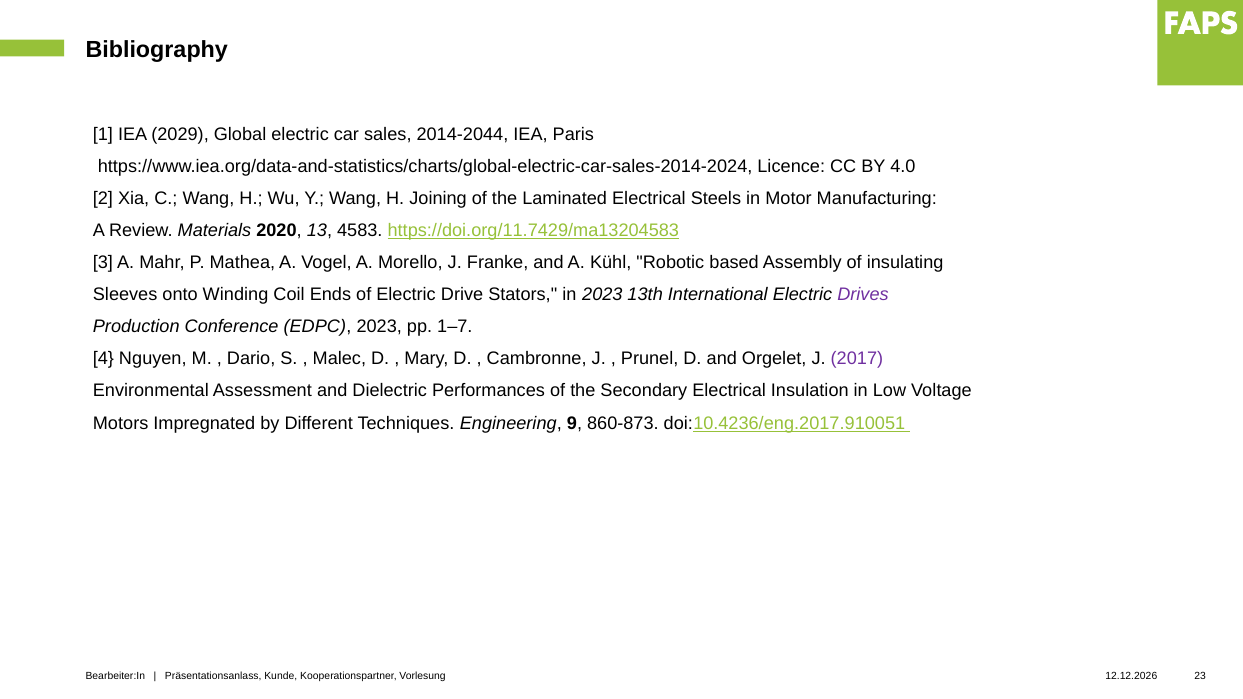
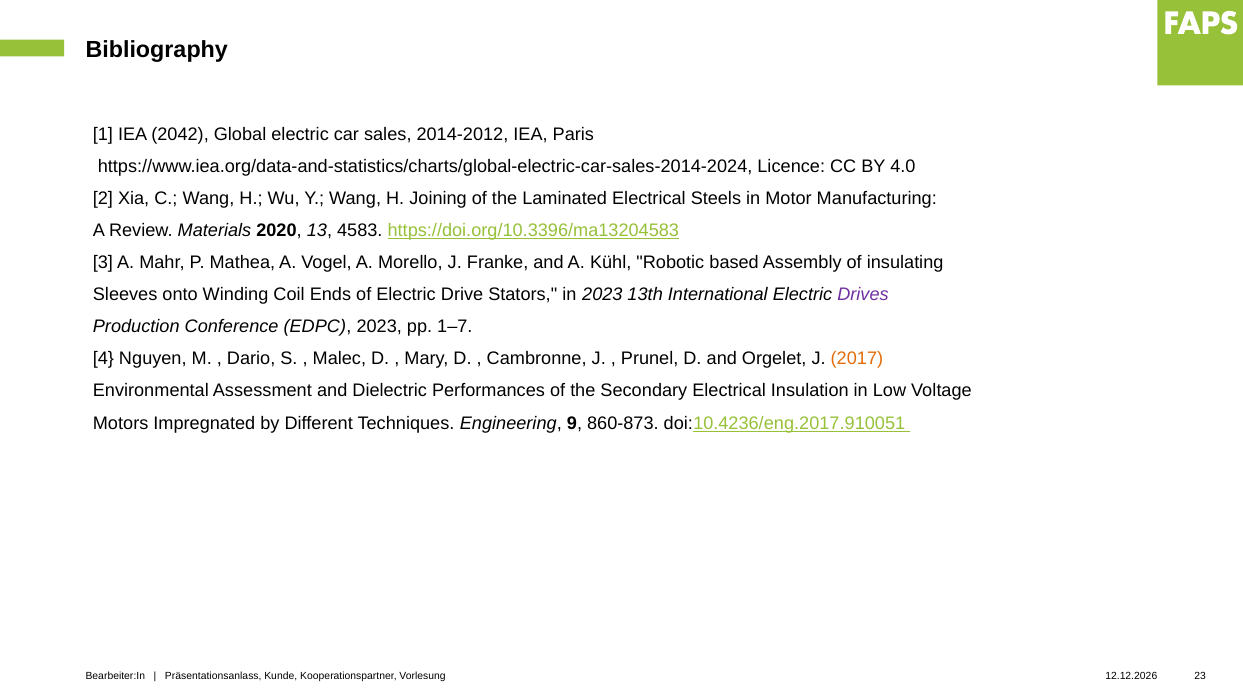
2029: 2029 -> 2042
2014-2044: 2014-2044 -> 2014-2012
https://doi.org/11.7429/ma13204583: https://doi.org/11.7429/ma13204583 -> https://doi.org/10.3396/ma13204583
2017 colour: purple -> orange
